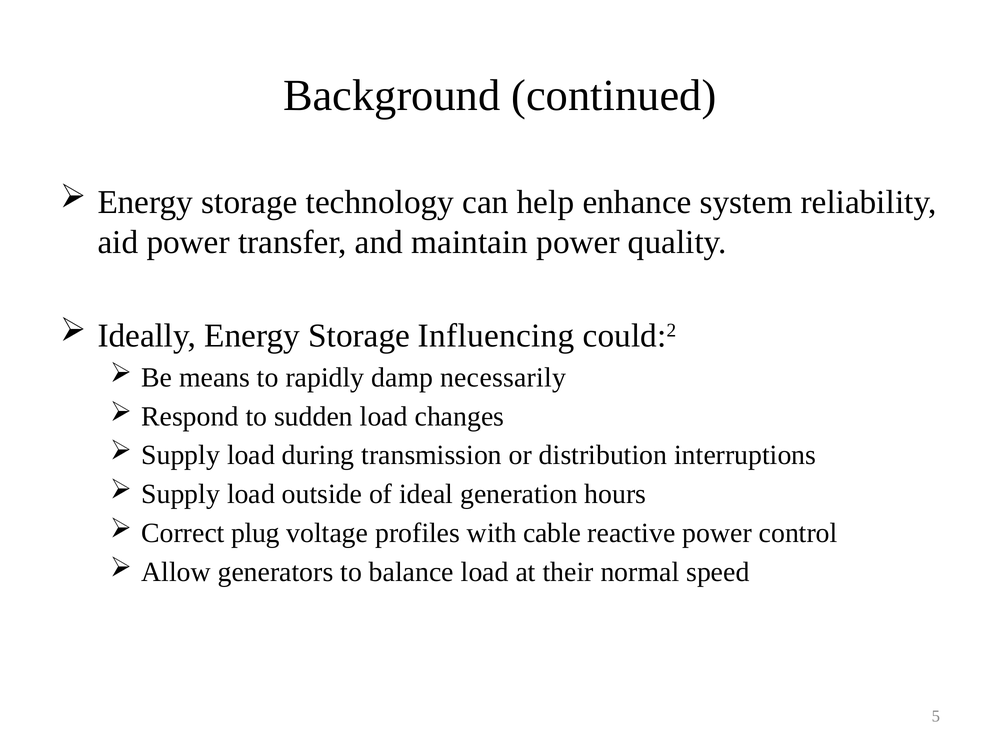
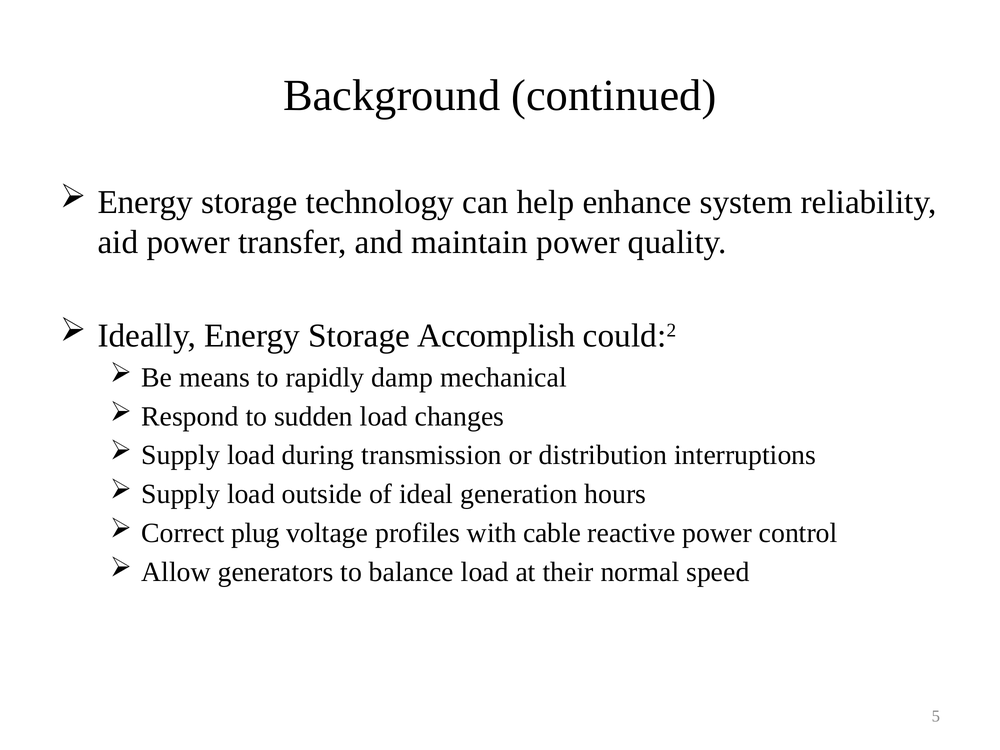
Influencing: Influencing -> Accomplish
necessarily: necessarily -> mechanical
